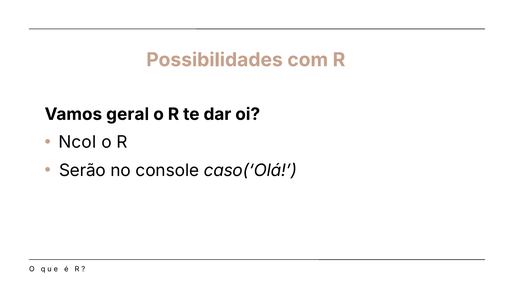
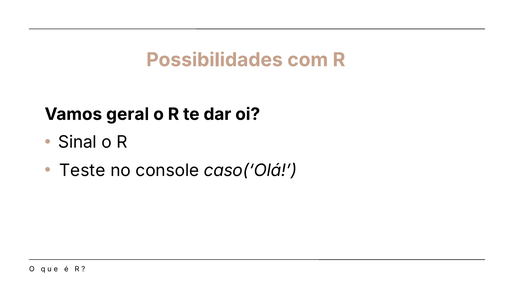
Ncol: Ncol -> Sinal
Serão: Serão -> Teste
